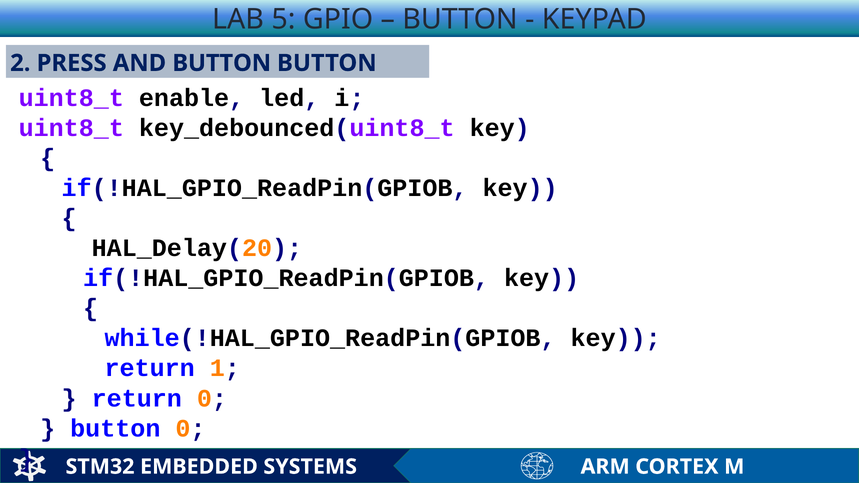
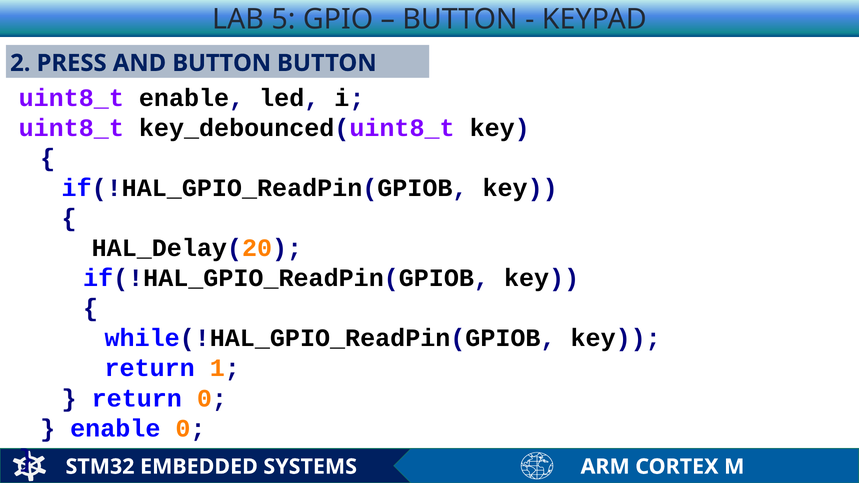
button at (115, 429): button -> enable
